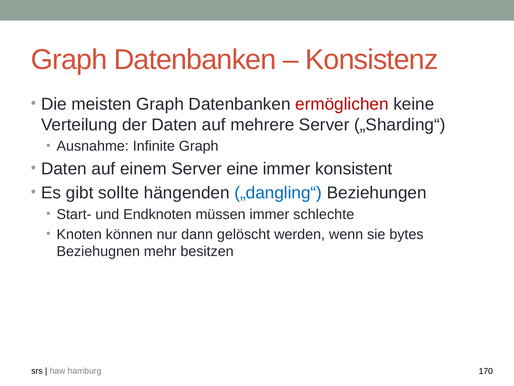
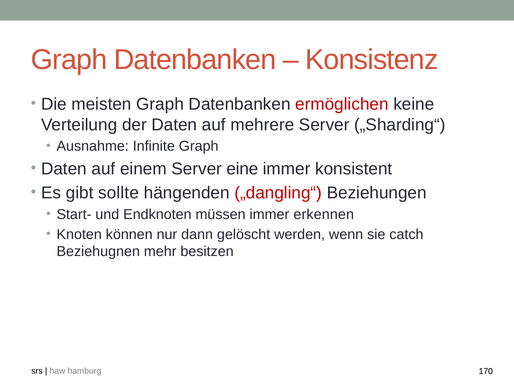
„dangling“ colour: blue -> red
schlechte: schlechte -> erkennen
bytes: bytes -> catch
